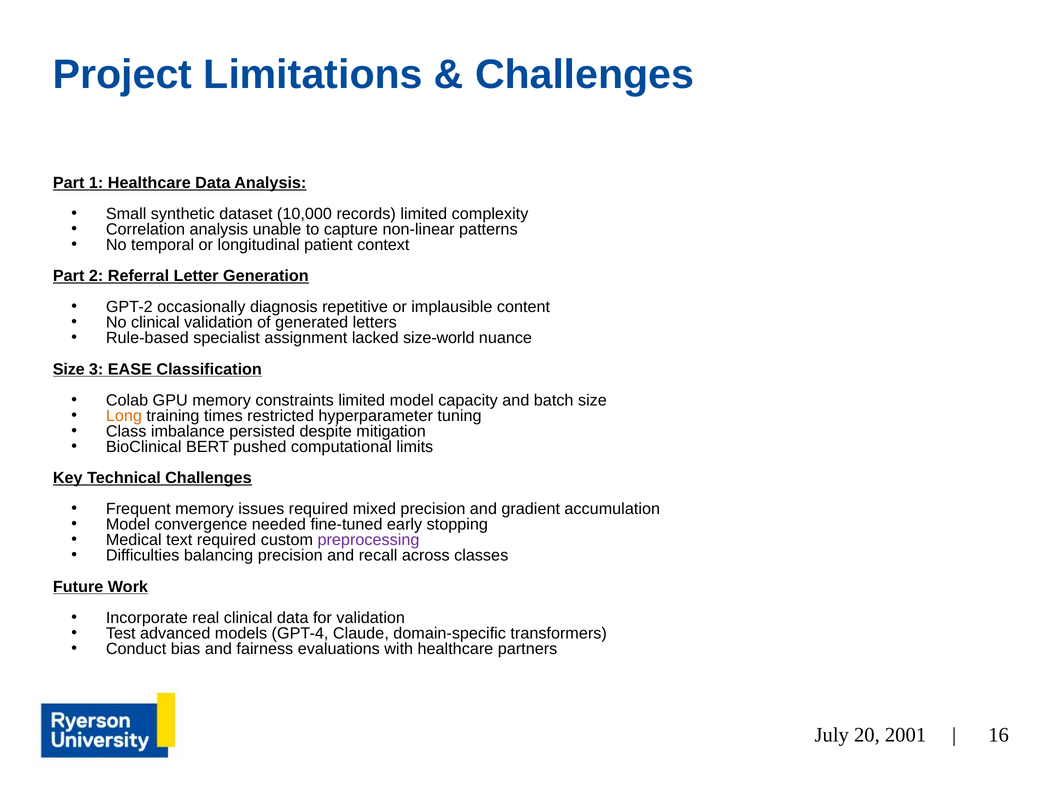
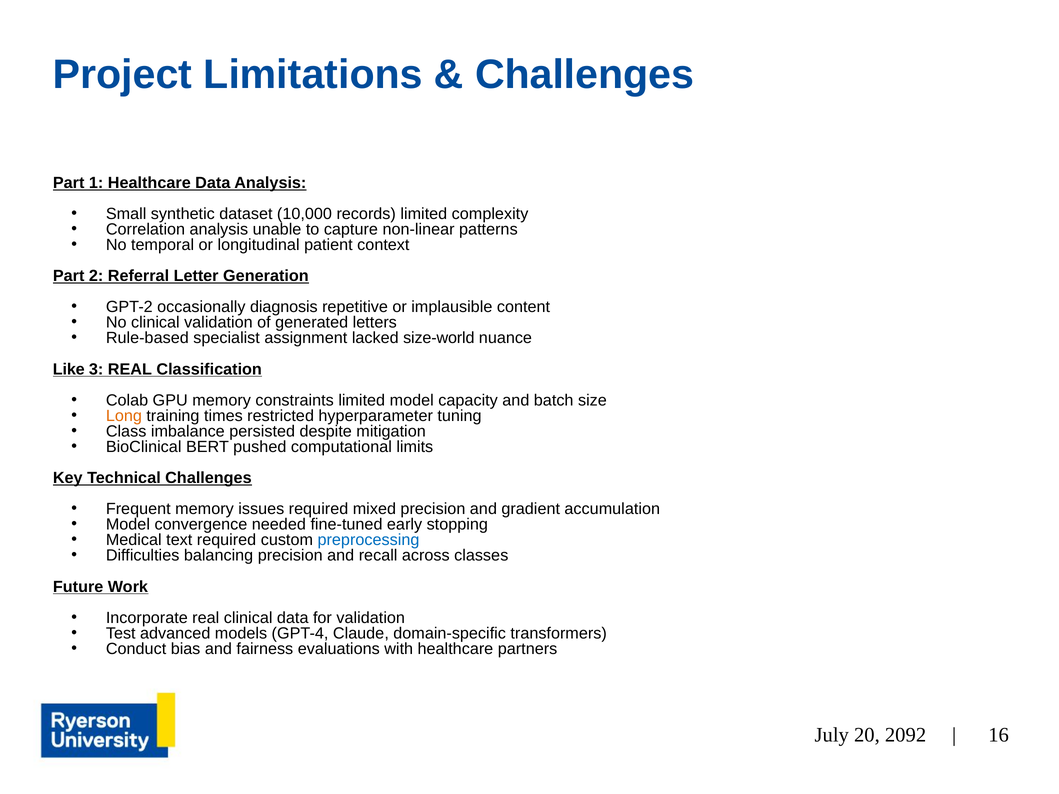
Size at (69, 369): Size -> Like
3 EASE: EASE -> REAL
preprocessing colour: purple -> blue
2001: 2001 -> 2092
